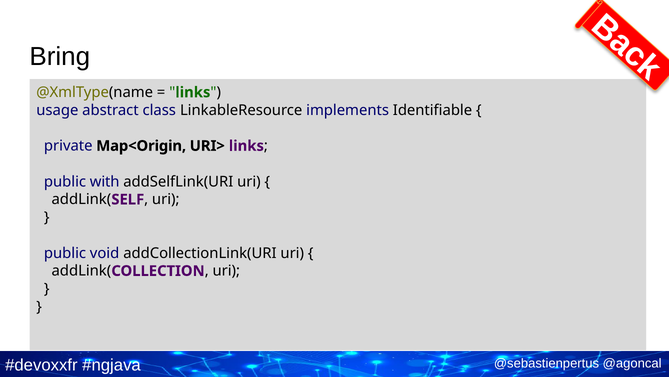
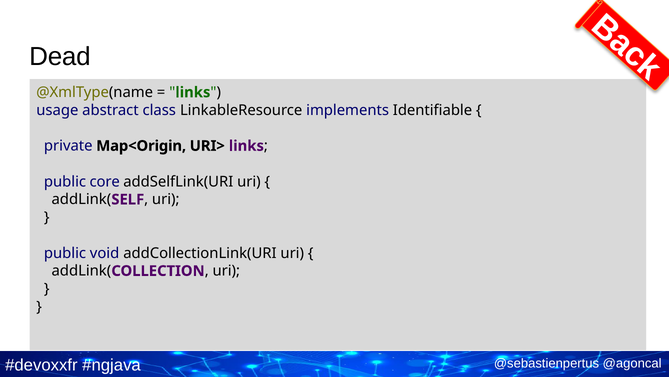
Bring: Bring -> Dead
with: with -> core
